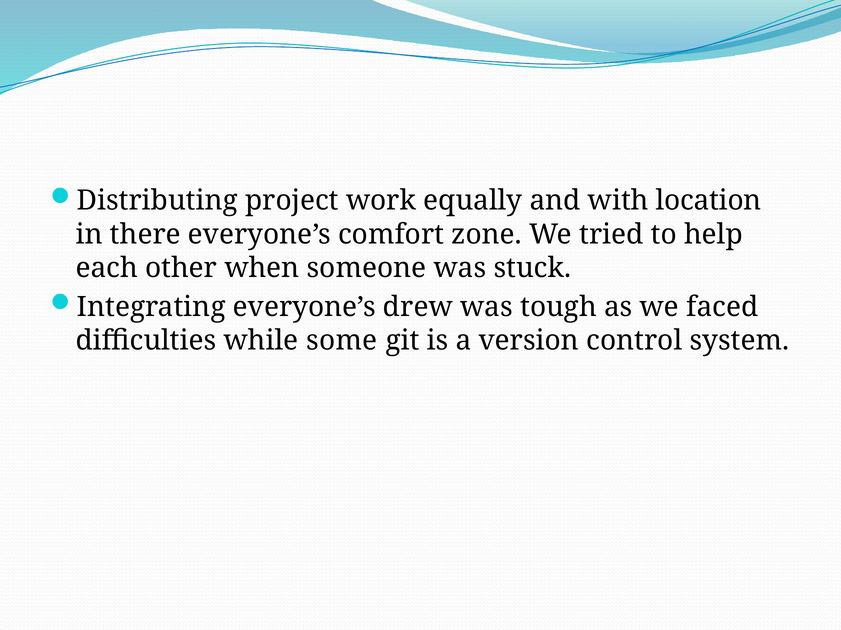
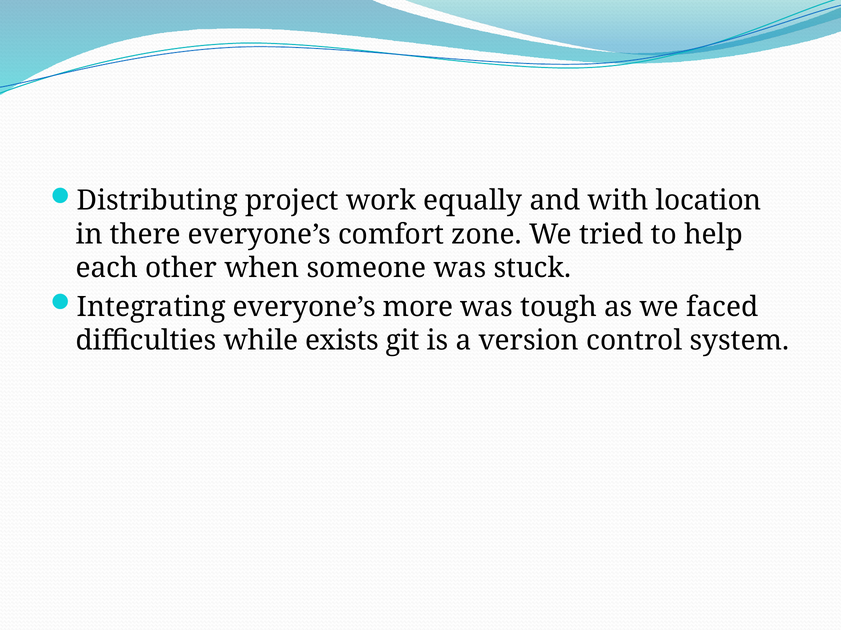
drew: drew -> more
some: some -> exists
